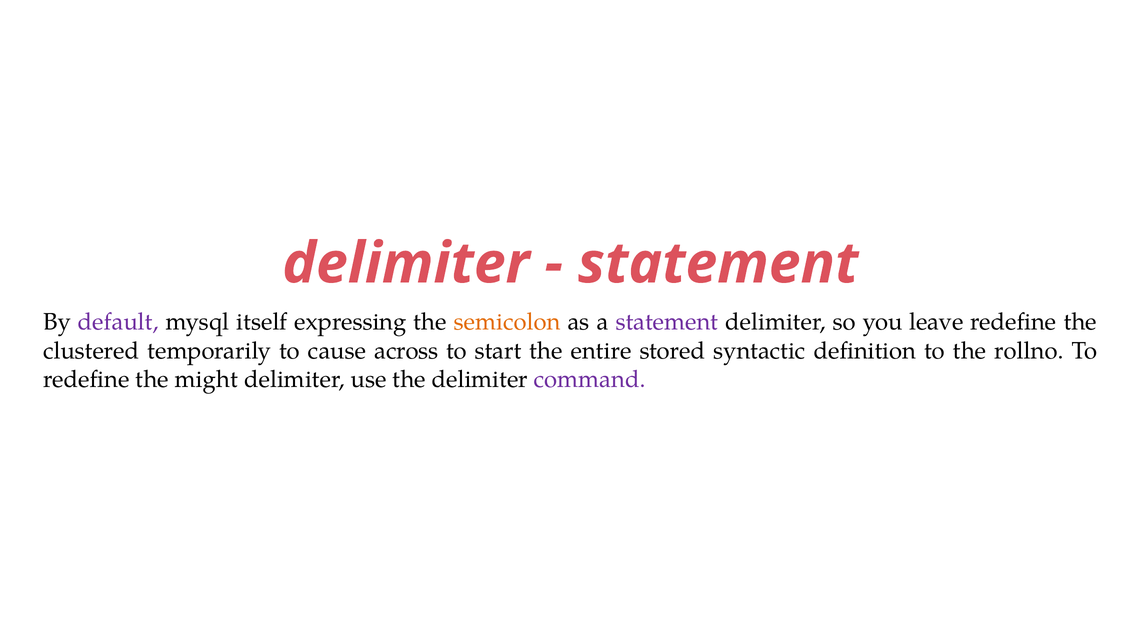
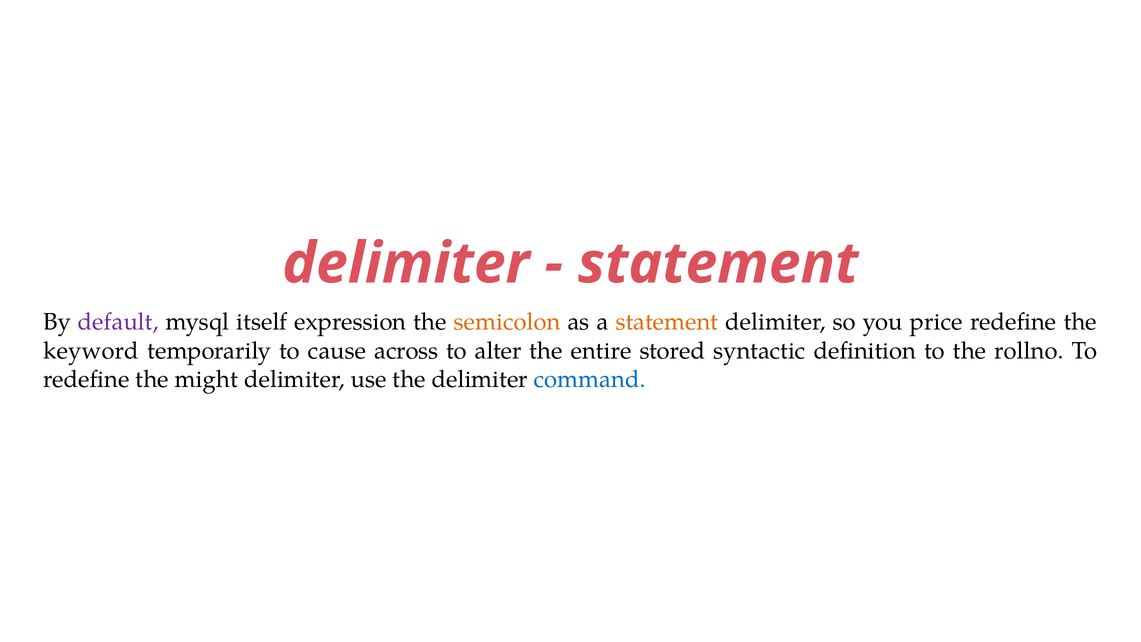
expressing: expressing -> expression
statement at (667, 322) colour: purple -> orange
leave: leave -> price
clustered: clustered -> keyword
start: start -> alter
command colour: purple -> blue
